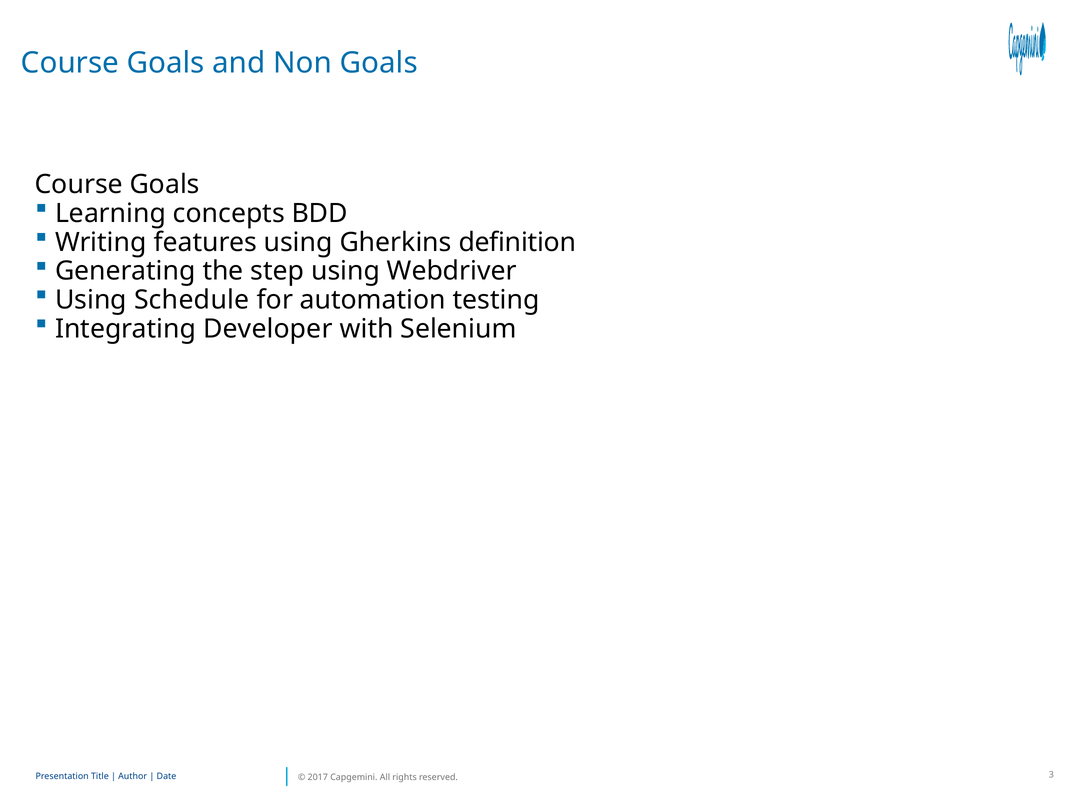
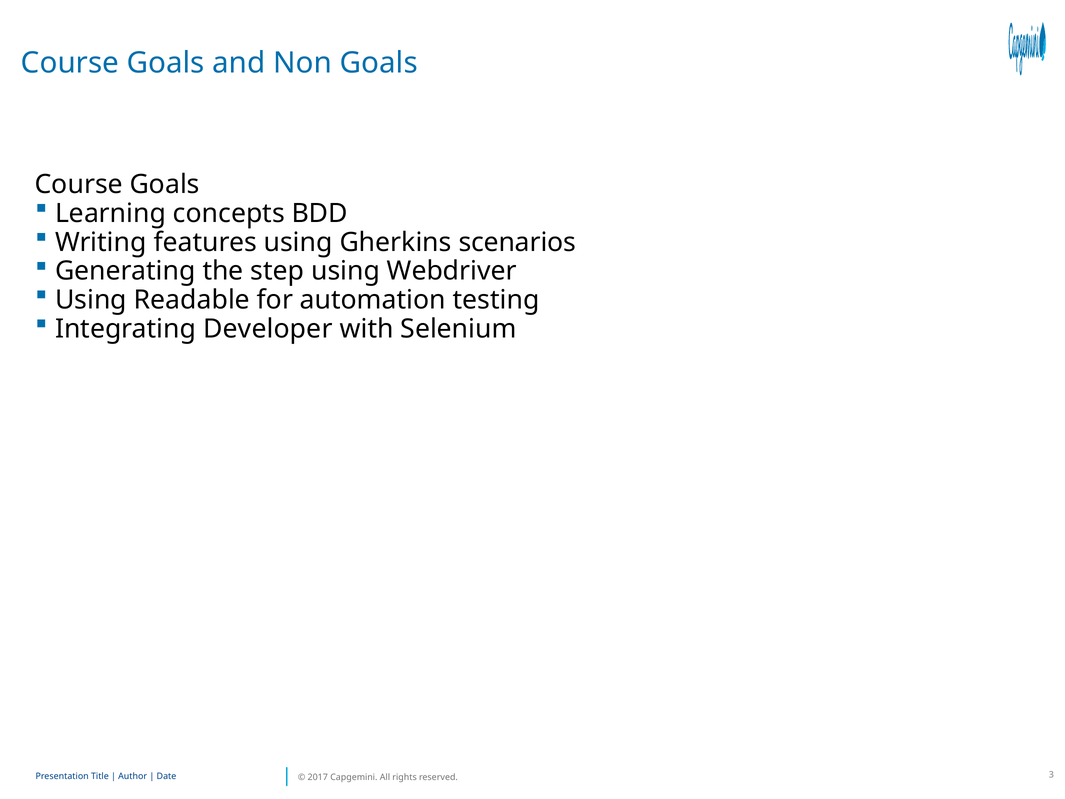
definition: definition -> scenarios
Schedule: Schedule -> Readable
